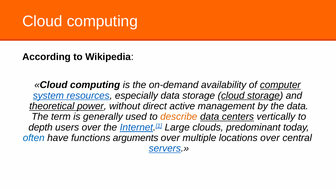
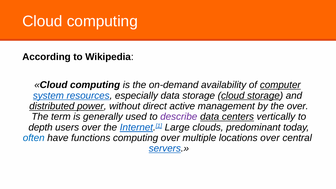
theoretical: theoretical -> distributed
the data: data -> over
describe colour: orange -> purple
functions arguments: arguments -> computing
